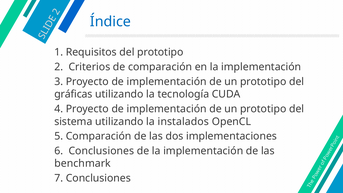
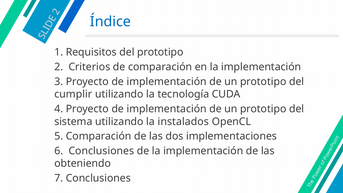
gráficas: gráficas -> cumplir
benchmark: benchmark -> obteniendo
